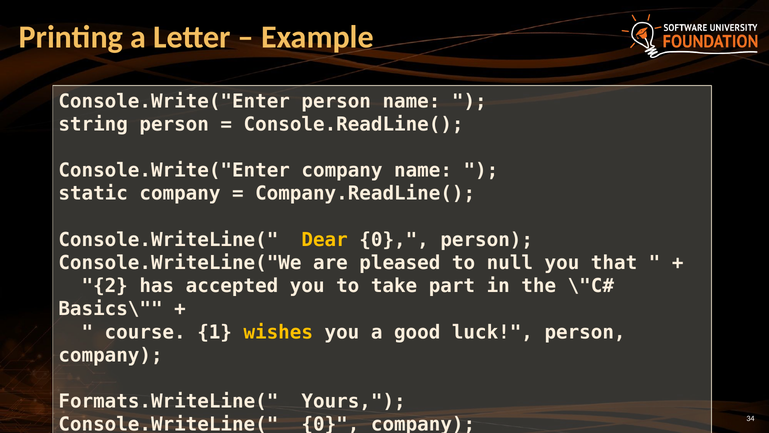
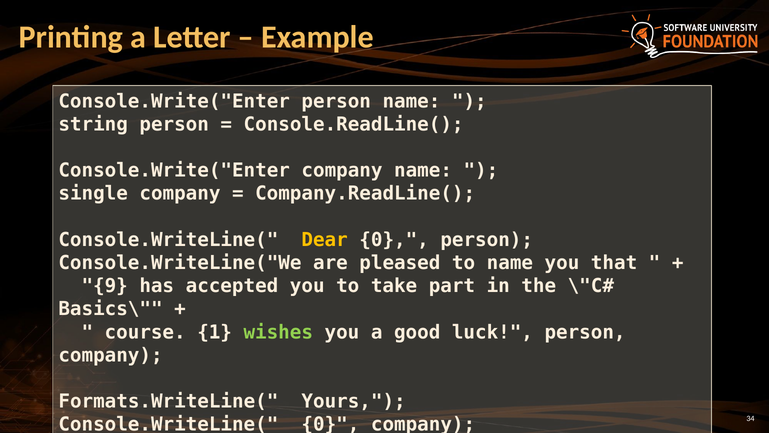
static: static -> single
to null: null -> name
2: 2 -> 9
wishes colour: yellow -> light green
